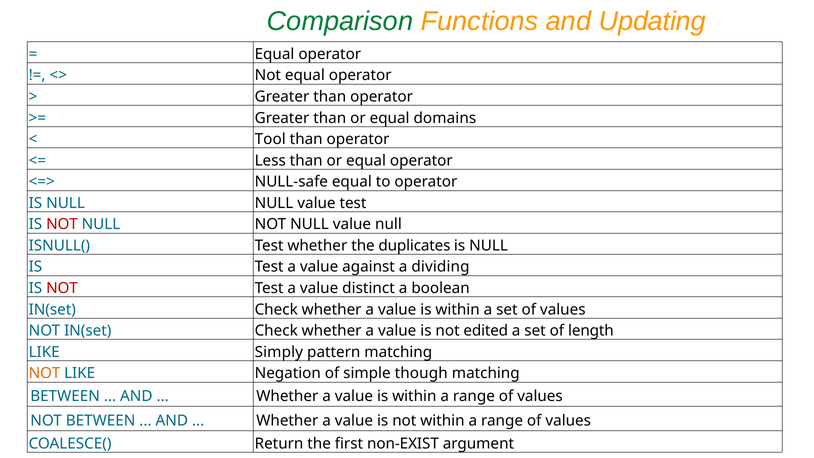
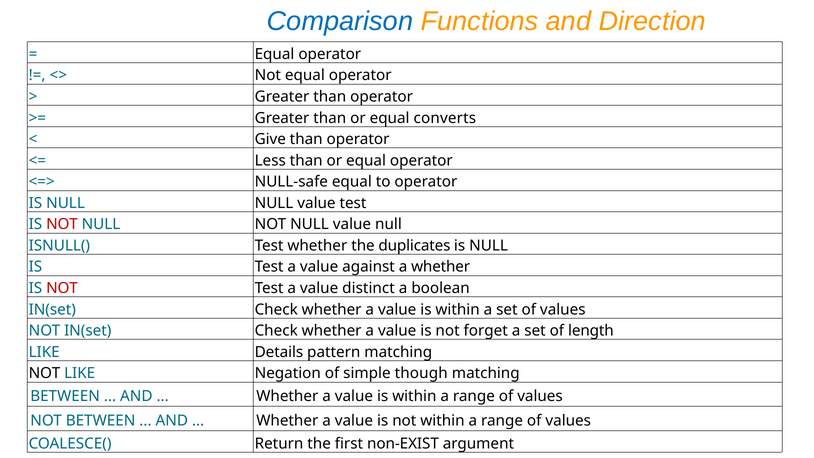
Comparison colour: green -> blue
Updating: Updating -> Direction
domains: domains -> converts
Tool: Tool -> Give
a dividing: dividing -> whether
edited: edited -> forget
Simply: Simply -> Details
NOT at (44, 373) colour: orange -> black
